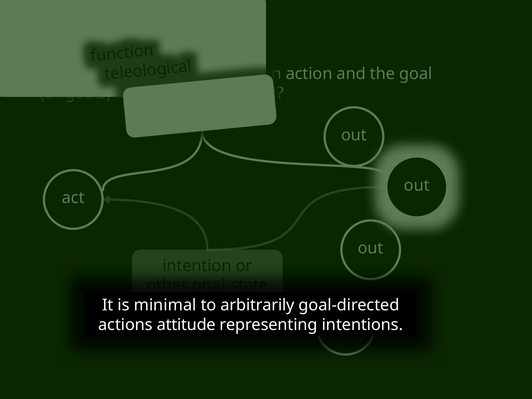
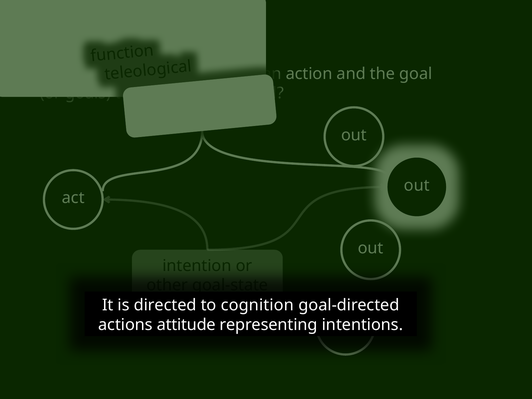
minimal at (165, 305): minimal -> directed
arbitrarily: arbitrarily -> cognition
